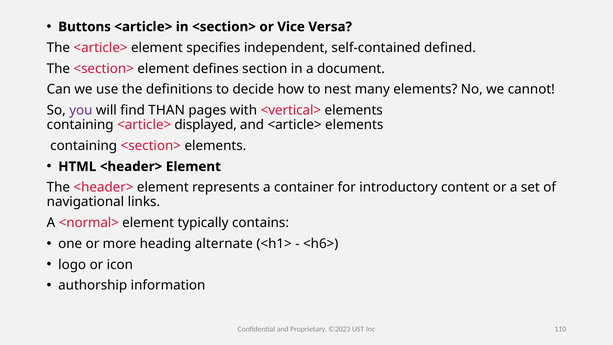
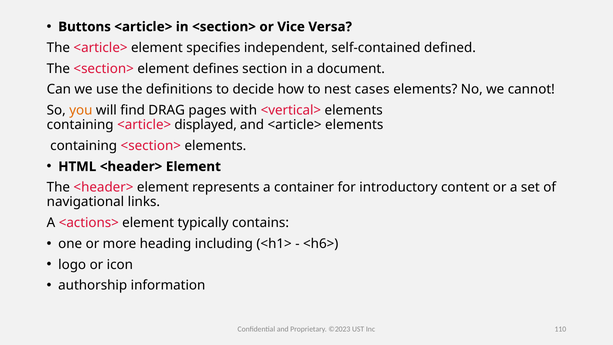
many: many -> cases
you colour: purple -> orange
THAN: THAN -> DRAG
<normal>: <normal> -> <actions>
alternate: alternate -> including
